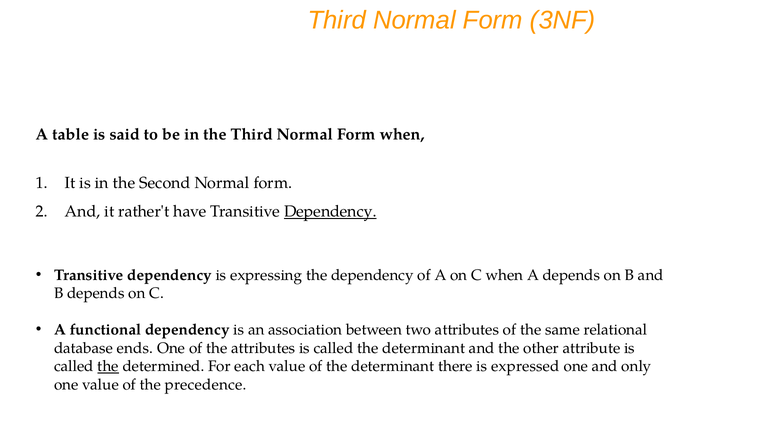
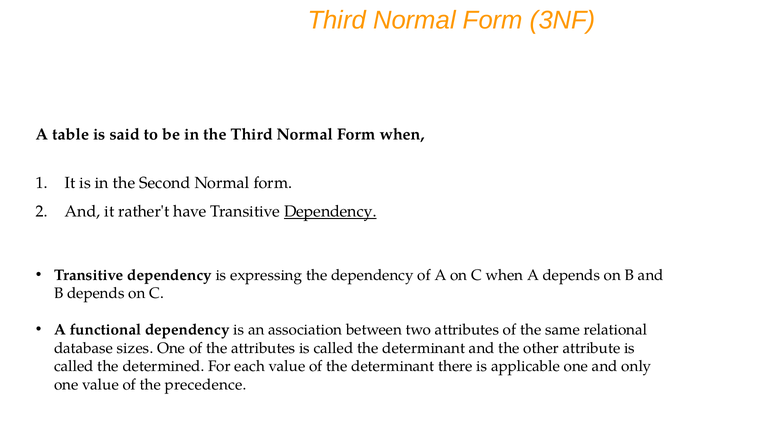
ends: ends -> sizes
the at (108, 366) underline: present -> none
expressed: expressed -> applicable
